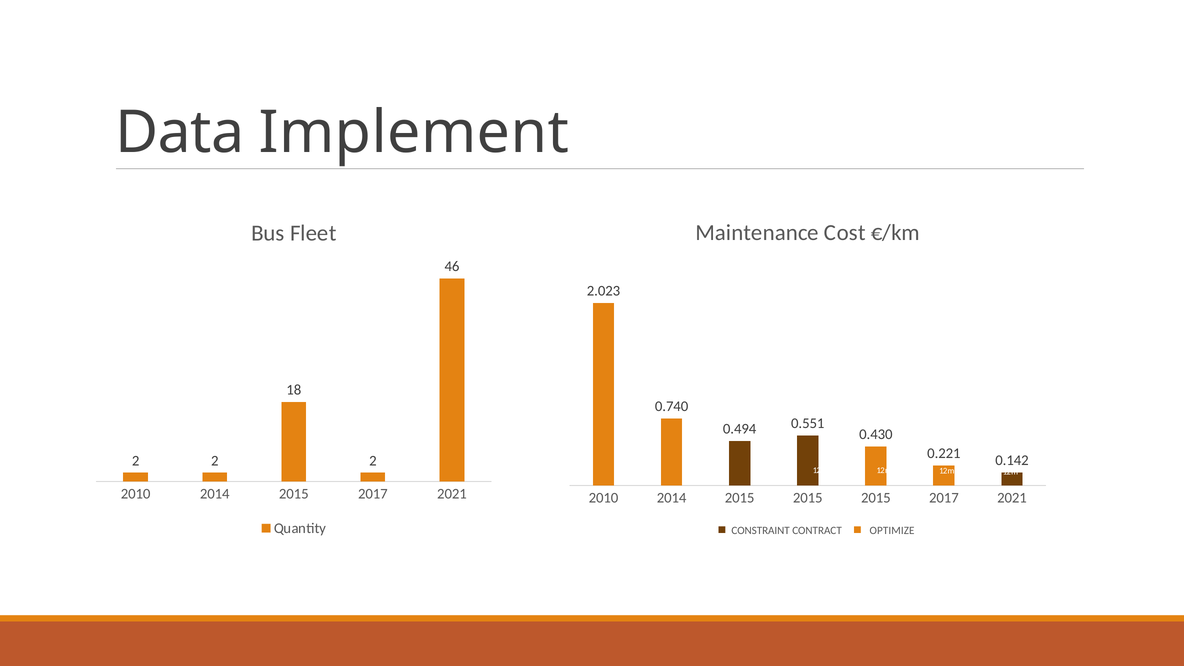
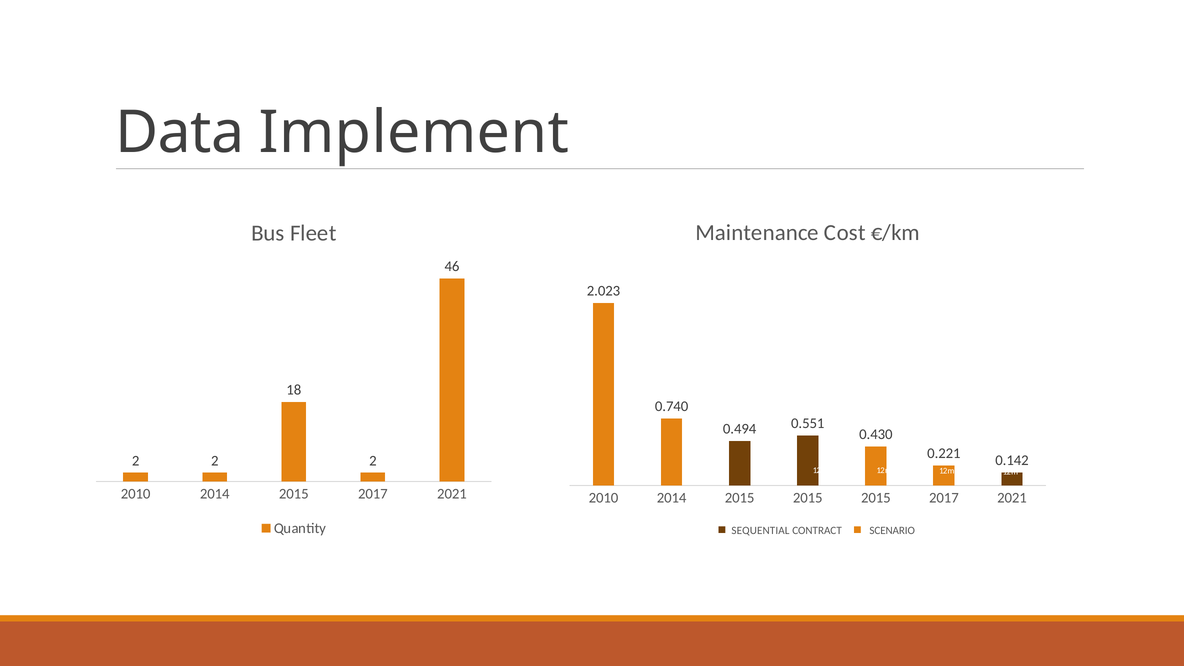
CONSTRAINT: CONSTRAINT -> SEQUENTIAL
OPTIMIZE: OPTIMIZE -> SCENARIO
